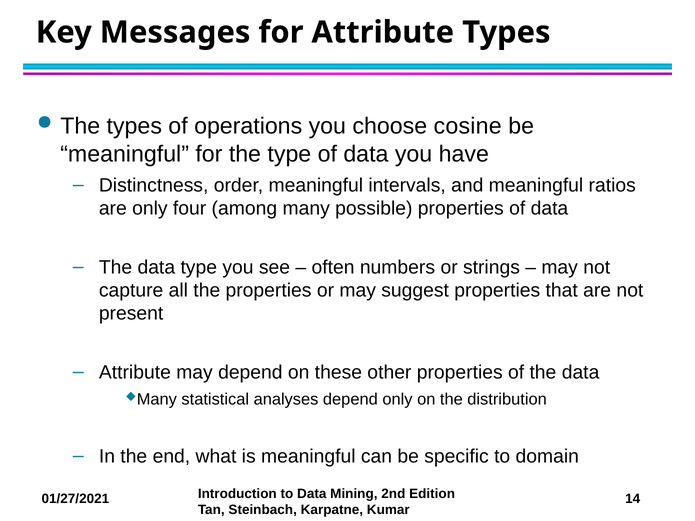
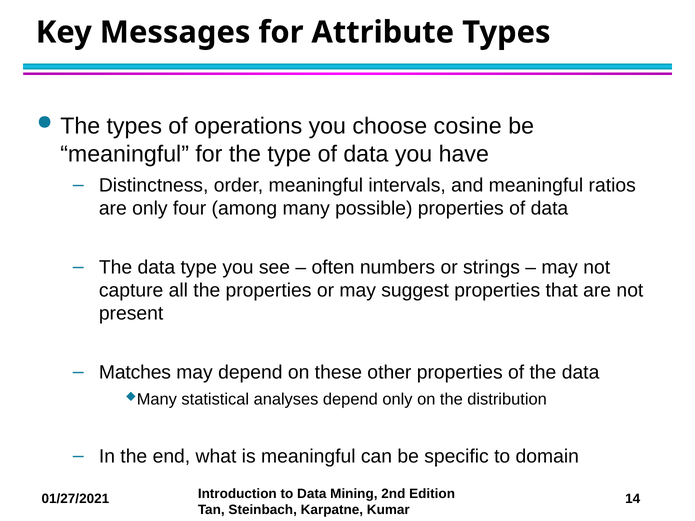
Attribute at (135, 372): Attribute -> Matches
